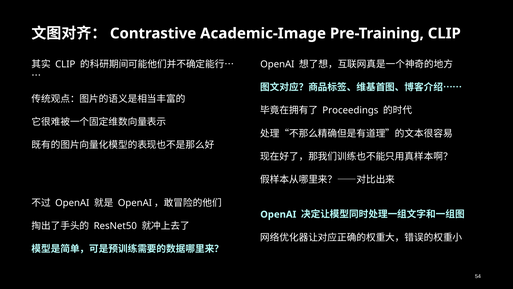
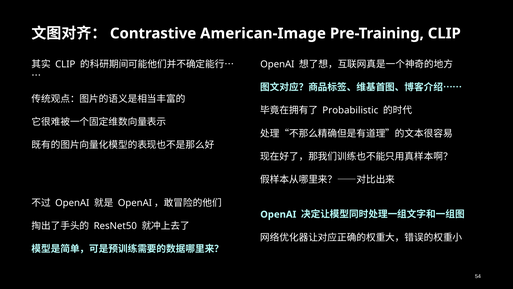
Academic-Image: Academic-Image -> American-Image
Proceedings: Proceedings -> Probabilistic
